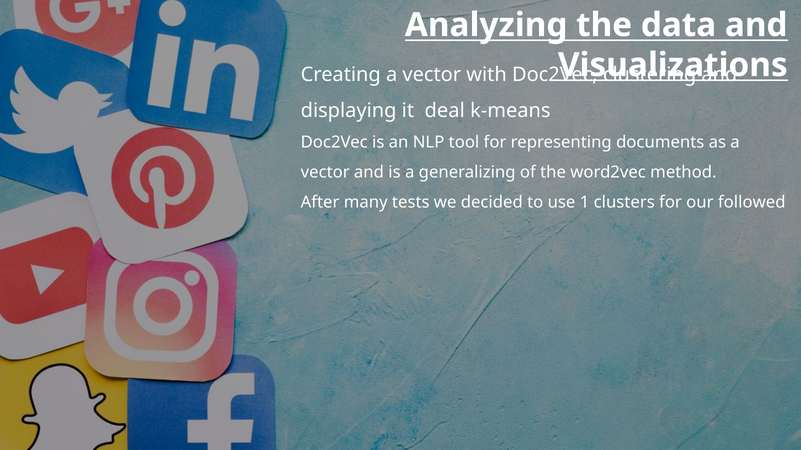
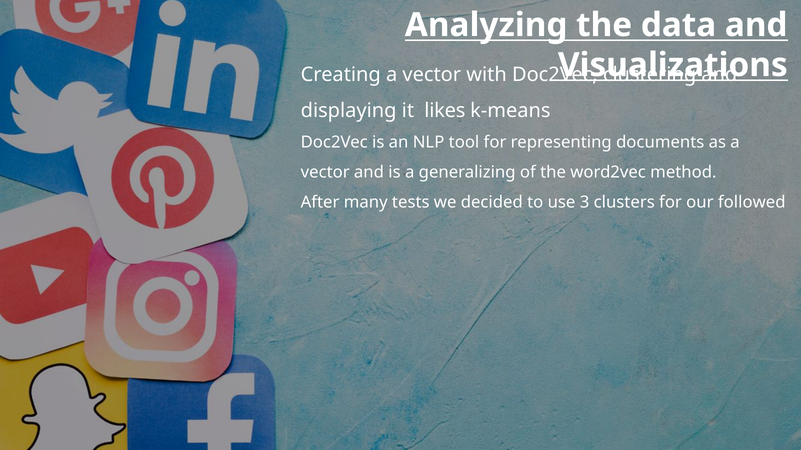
deal: deal -> likes
1: 1 -> 3
